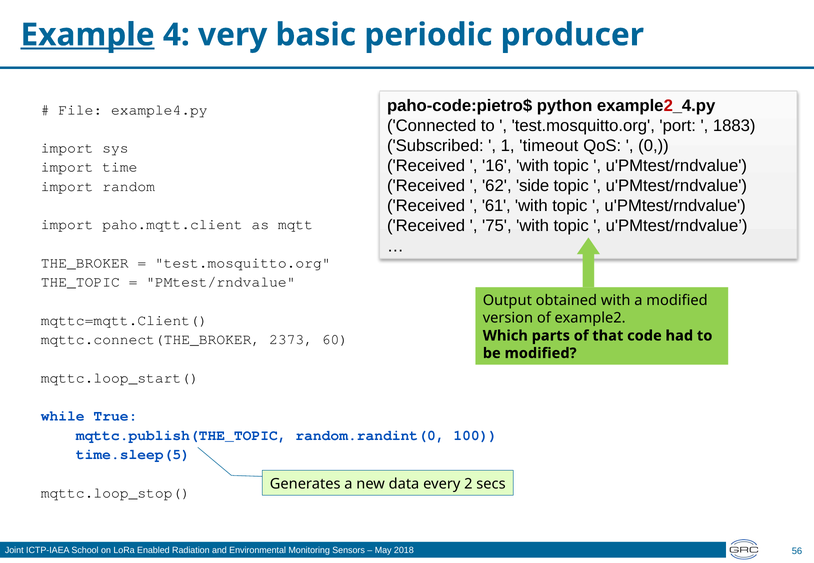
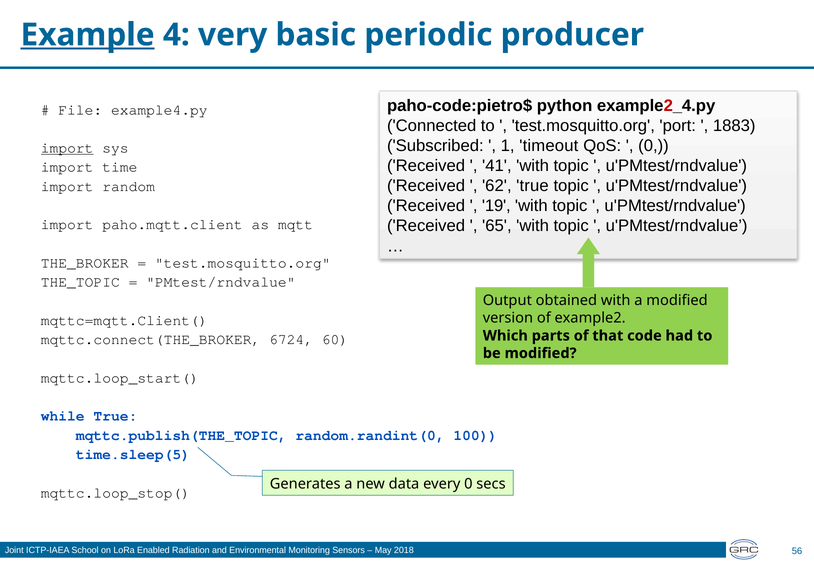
import at (67, 148) underline: none -> present
16: 16 -> 41
62 side: side -> true
61: 61 -> 19
75: 75 -> 65
2373: 2373 -> 6724
every 2: 2 -> 0
